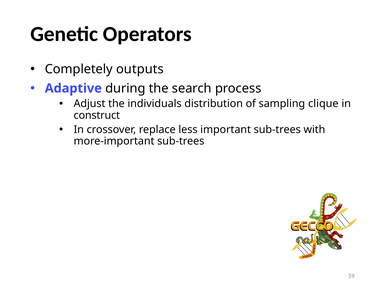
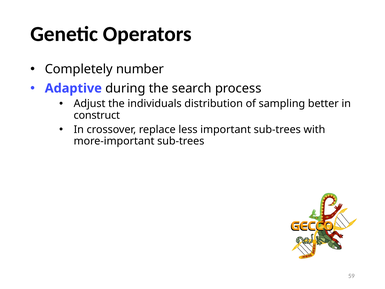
outputs: outputs -> number
clique: clique -> better
